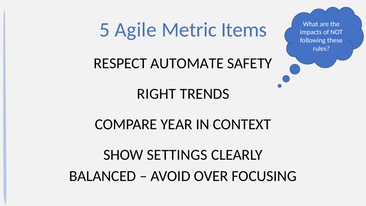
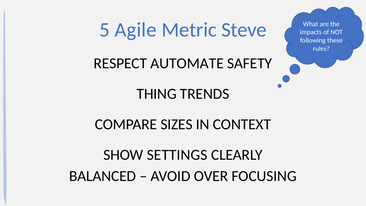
Items: Items -> Steve
RIGHT: RIGHT -> THING
YEAR: YEAR -> SIZES
